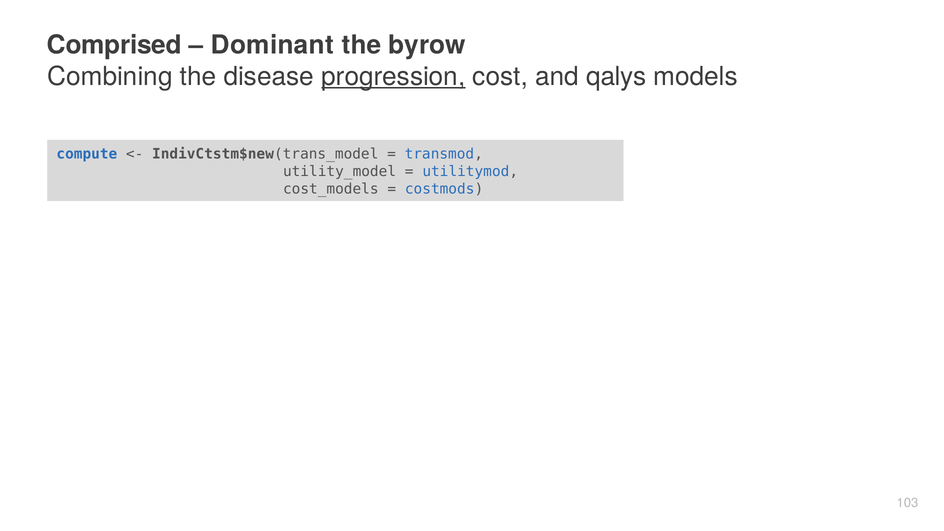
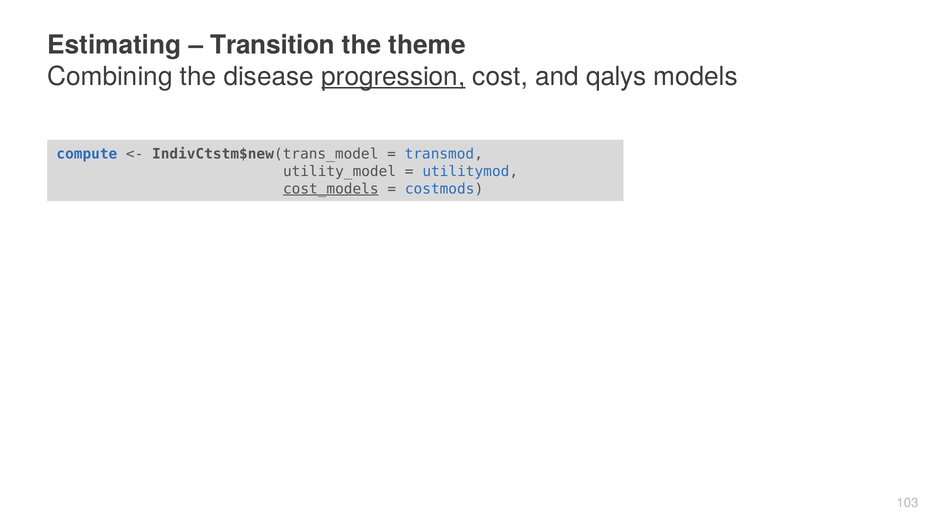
Comprised: Comprised -> Estimating
Dominant: Dominant -> Transition
byrow: byrow -> theme
cost_models underline: none -> present
